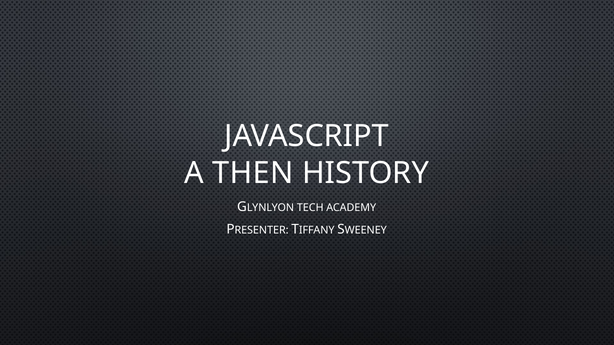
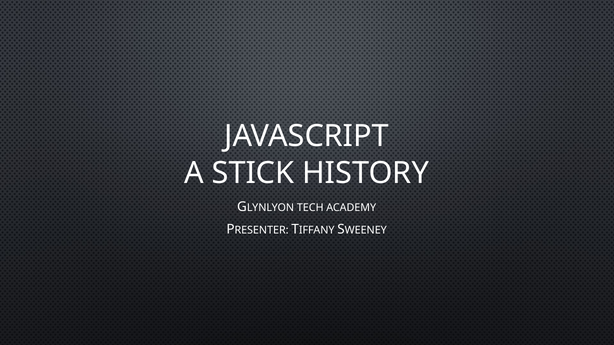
THEN: THEN -> STICK
